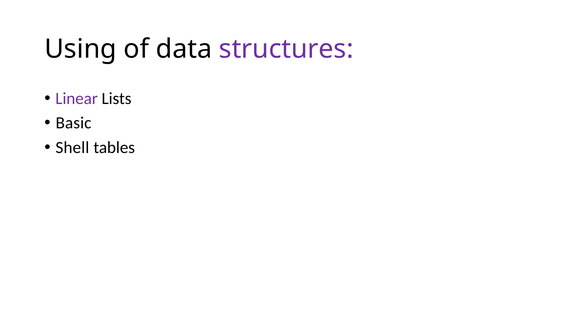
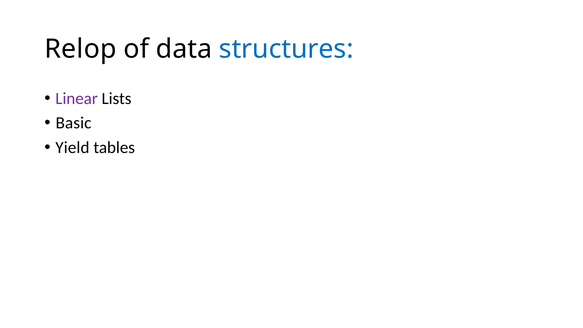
Using: Using -> Relop
structures colour: purple -> blue
Shell: Shell -> Yield
